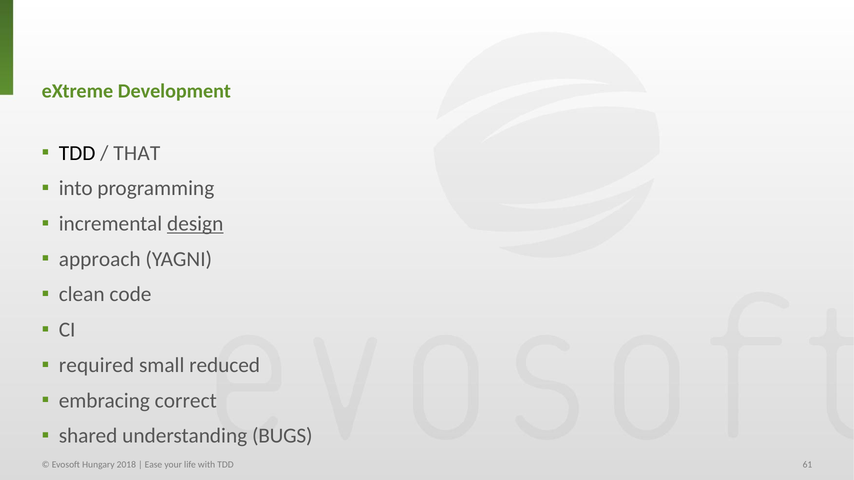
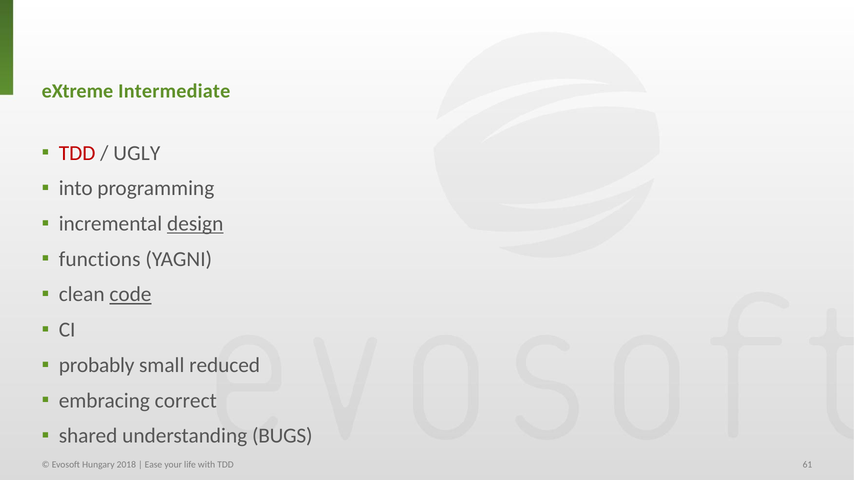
Development: Development -> Intermediate
TDD at (77, 153) colour: black -> red
THAT: THAT -> UGLY
approach: approach -> functions
code underline: none -> present
required: required -> probably
